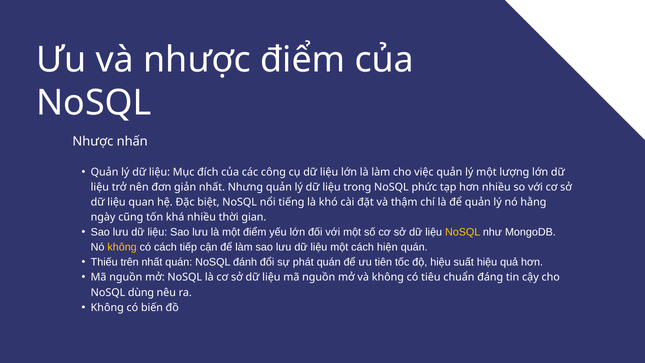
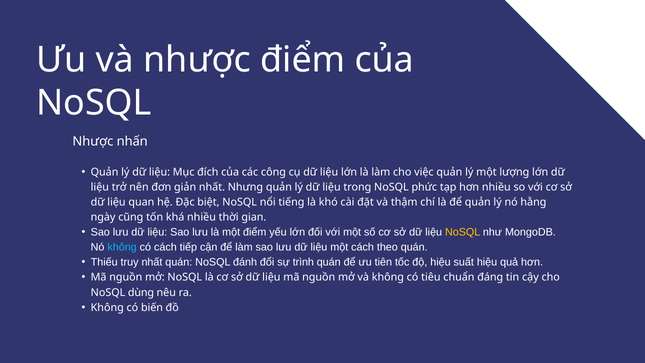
không at (122, 247) colour: yellow -> light blue
hiện: hiện -> theo
trên: trên -> truy
phát: phát -> trình
